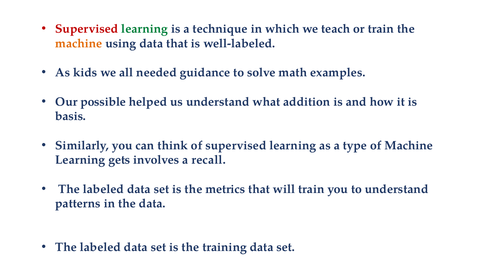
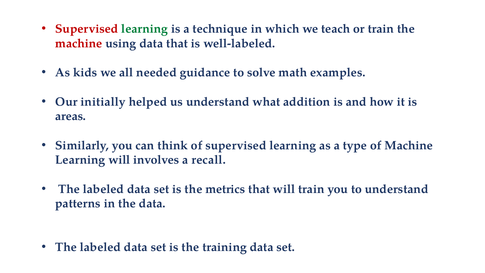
machine at (79, 43) colour: orange -> red
possible: possible -> initially
basis: basis -> areas
Learning gets: gets -> will
